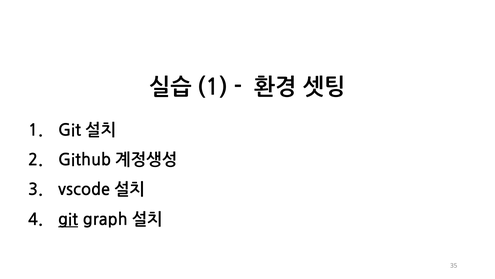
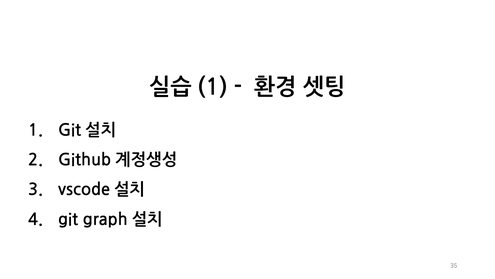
git underline: present -> none
